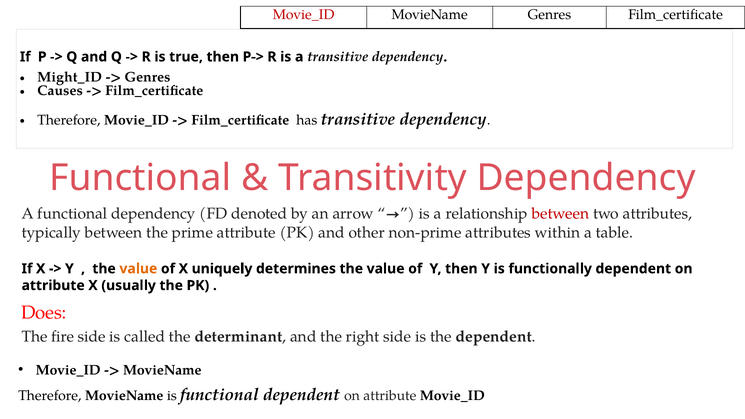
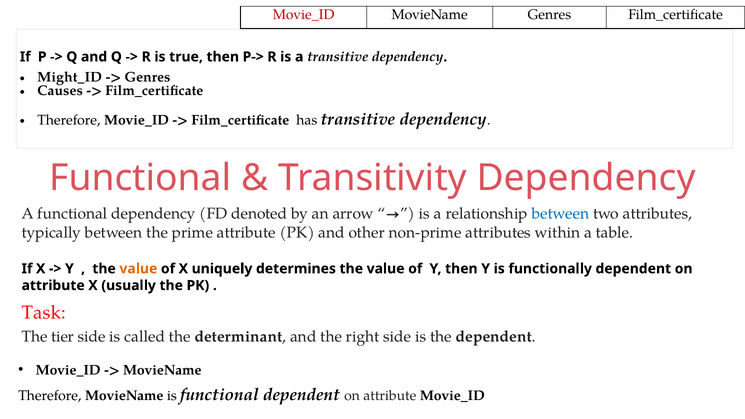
between at (560, 214) colour: red -> blue
Does: Does -> Task
fire: fire -> tier
